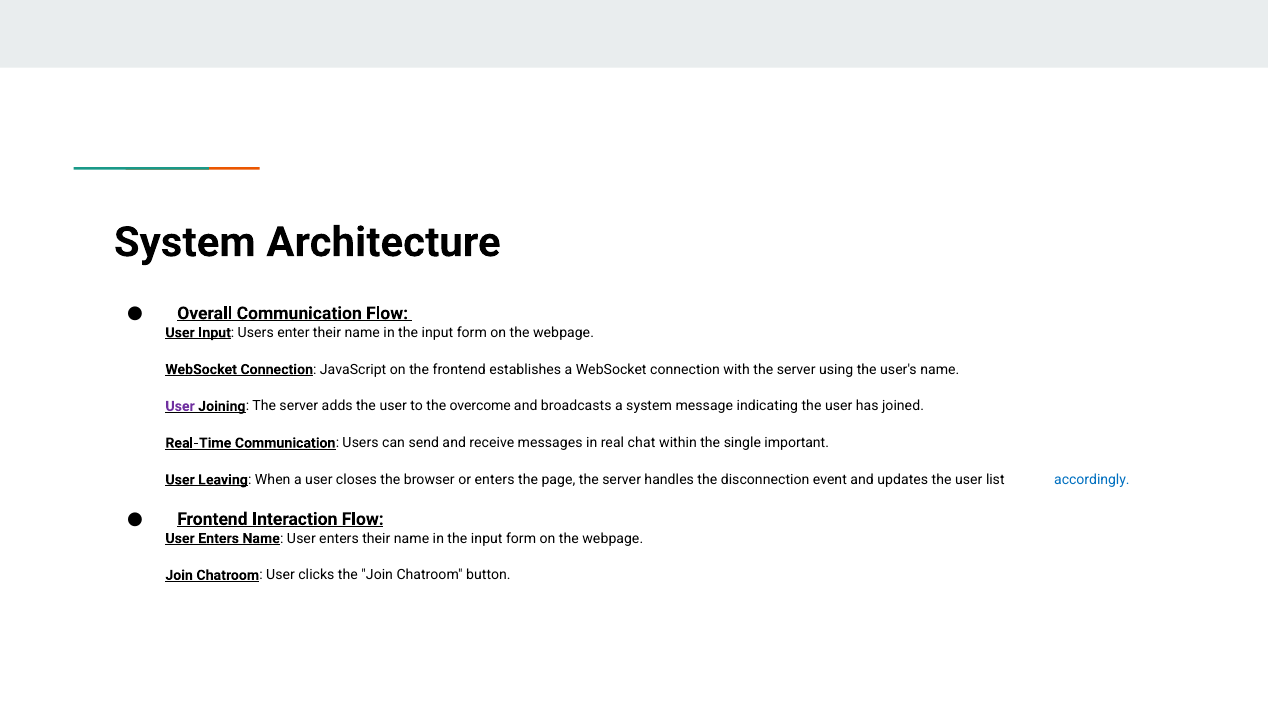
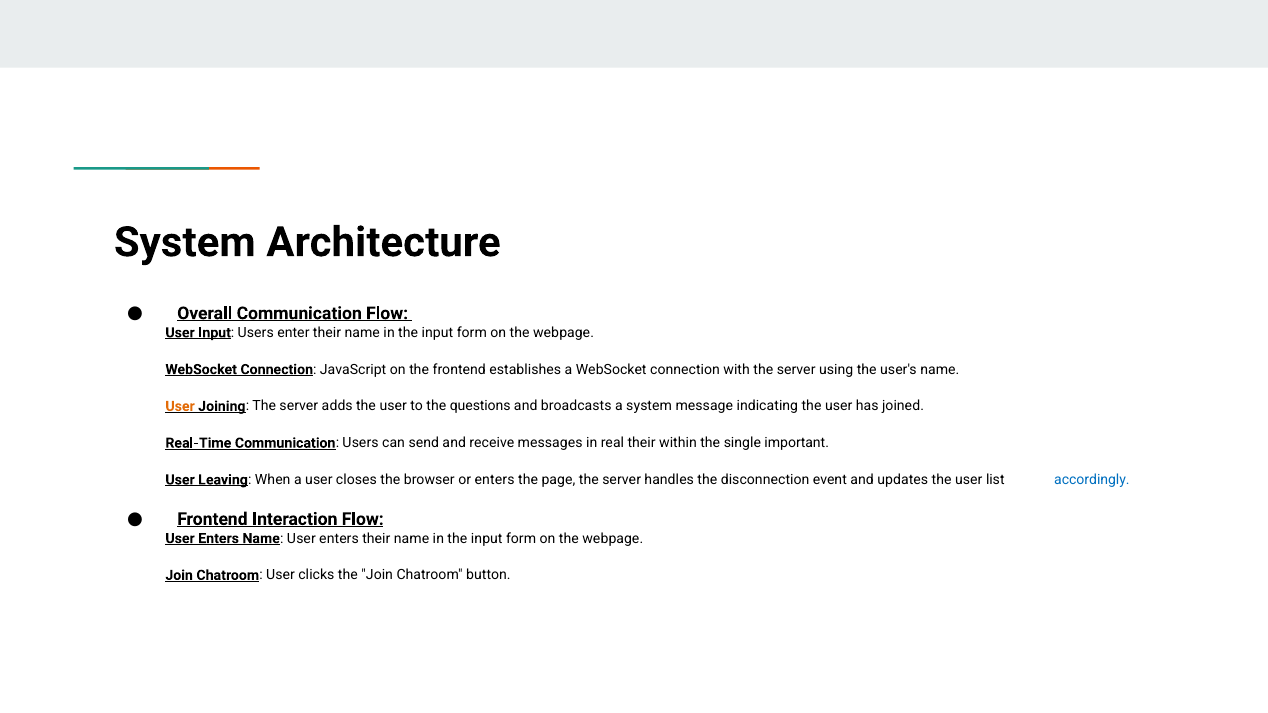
User at (180, 406) colour: purple -> orange
overcome: overcome -> questions
real chat: chat -> their
